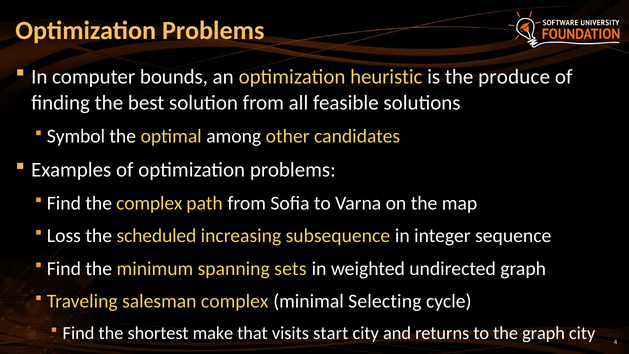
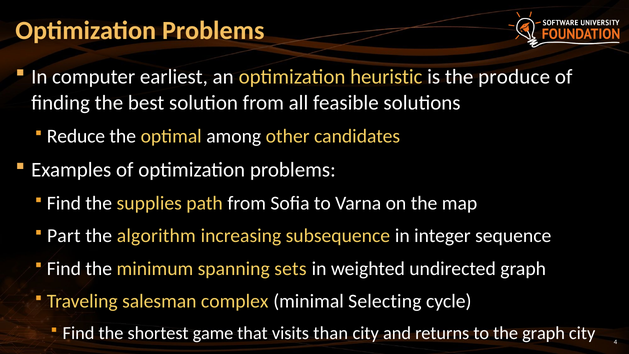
bounds: bounds -> earliest
Symbol: Symbol -> Reduce
the complex: complex -> supplies
Loss: Loss -> Part
scheduled: scheduled -> algorithm
make: make -> game
start: start -> than
